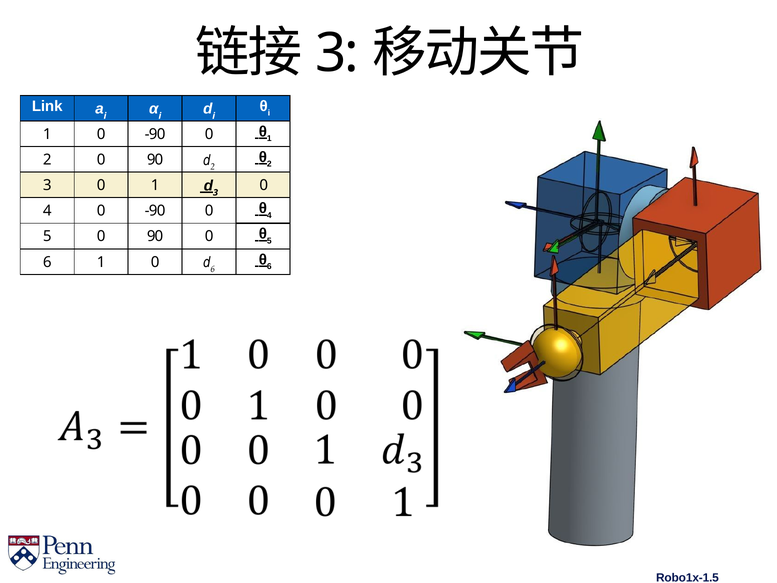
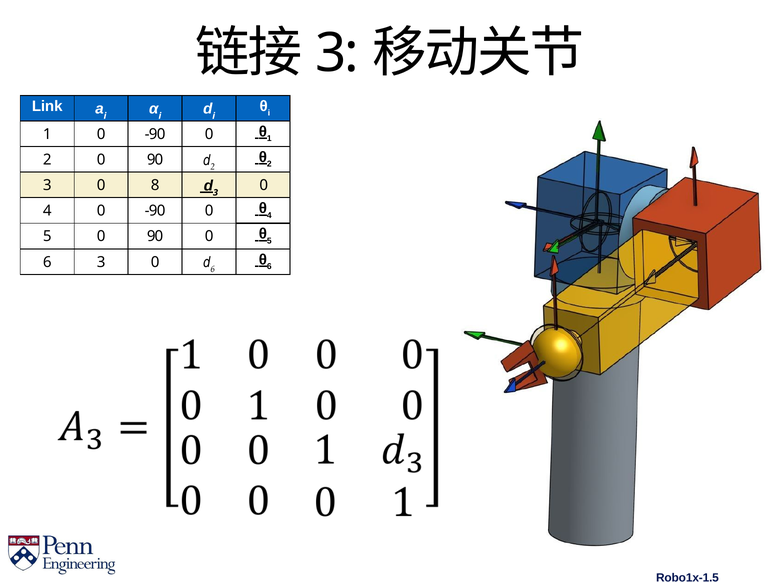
0 1: 1 -> 8
6 1: 1 -> 3
